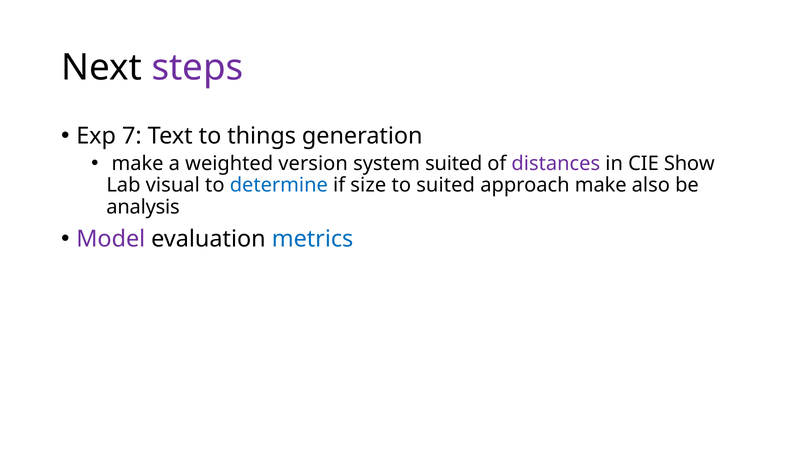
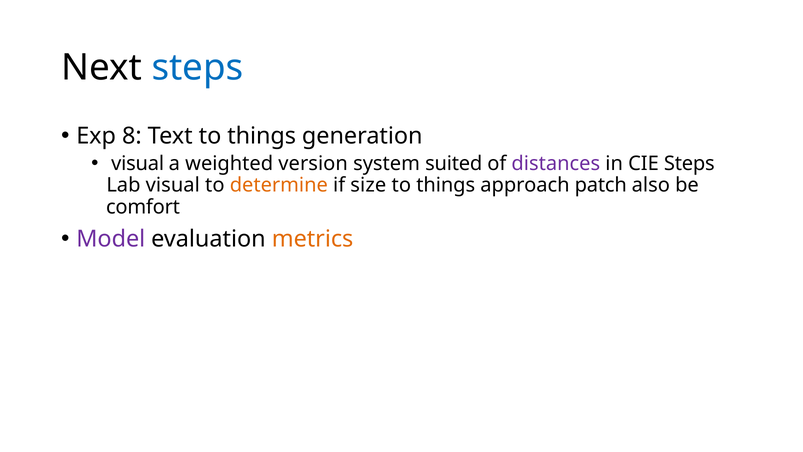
steps at (197, 67) colour: purple -> blue
7: 7 -> 8
make at (138, 163): make -> visual
CIE Show: Show -> Steps
determine colour: blue -> orange
suited at (446, 185): suited -> things
approach make: make -> patch
analysis: analysis -> comfort
metrics colour: blue -> orange
